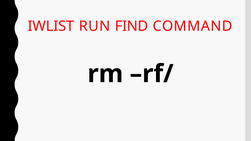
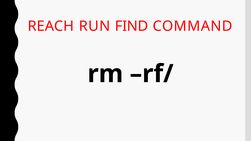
IWLIST: IWLIST -> REACH
